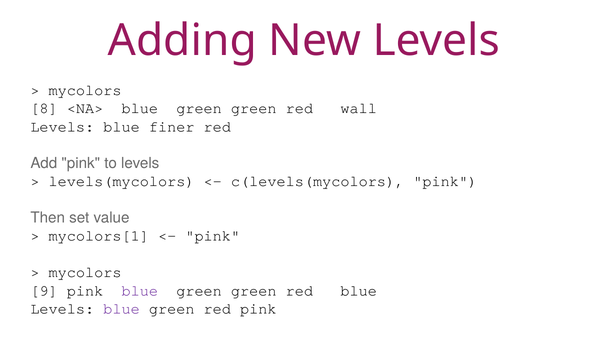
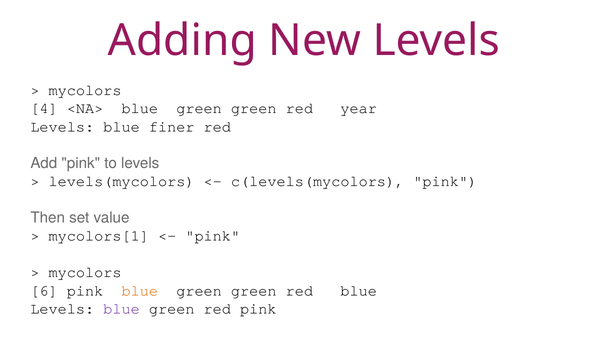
8: 8 -> 4
wall: wall -> year
9: 9 -> 6
blue at (140, 291) colour: purple -> orange
